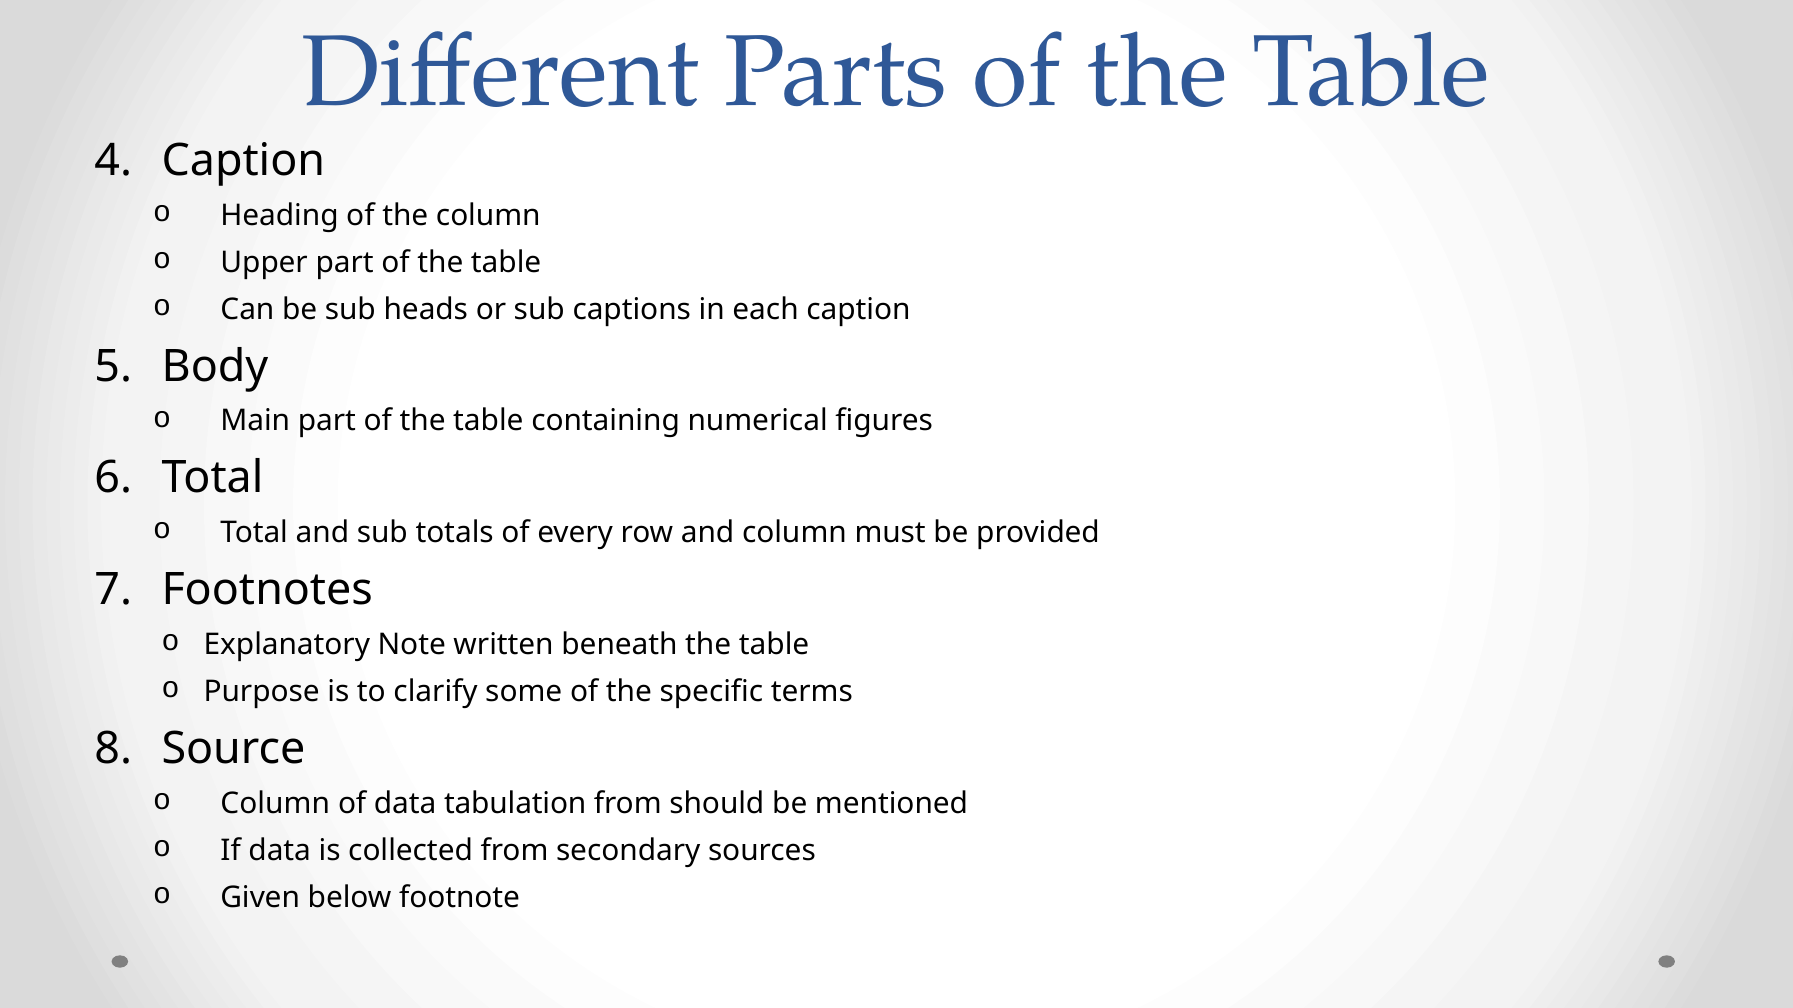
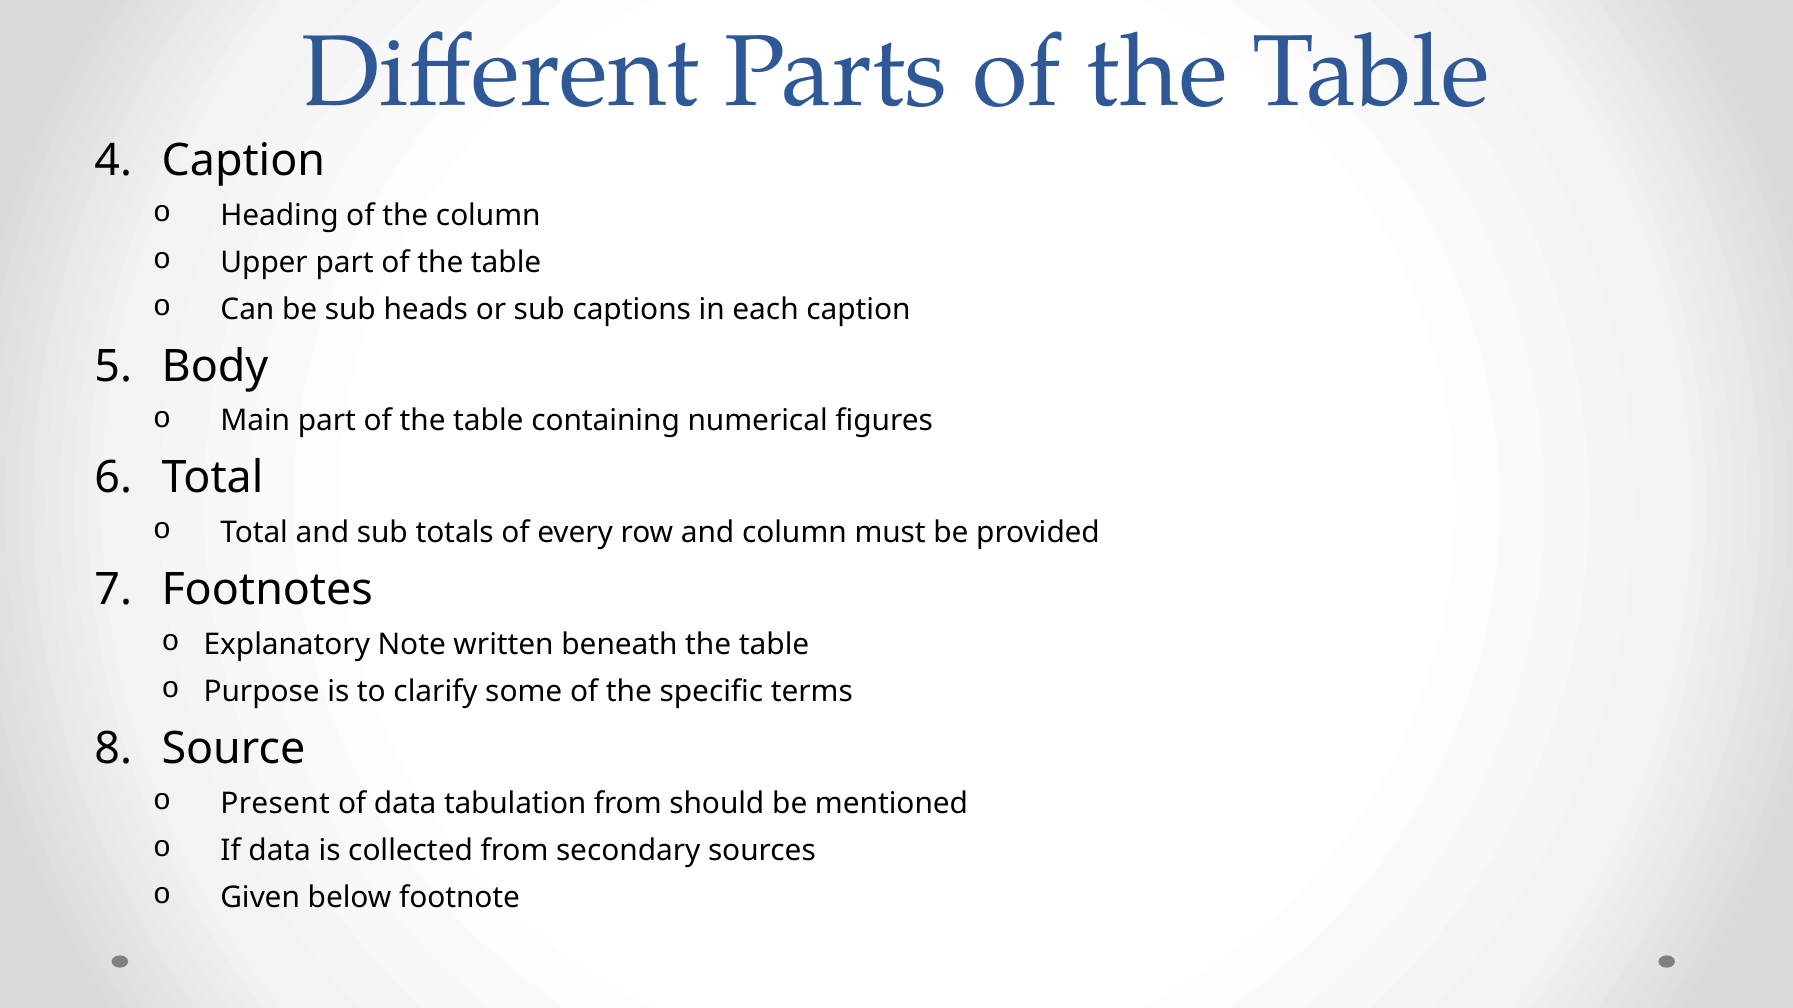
Column at (275, 804): Column -> Present
